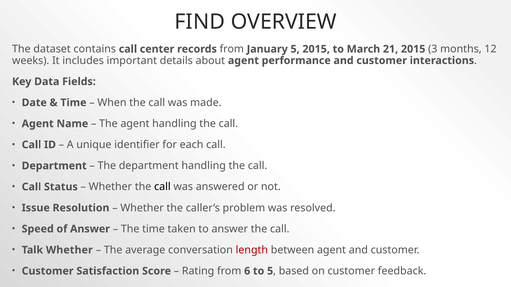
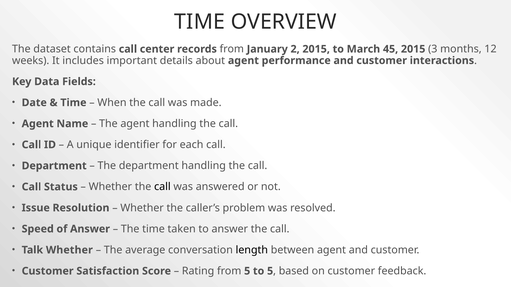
FIND at (200, 22): FIND -> TIME
January 5: 5 -> 2
21: 21 -> 45
length colour: red -> black
from 6: 6 -> 5
